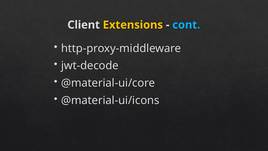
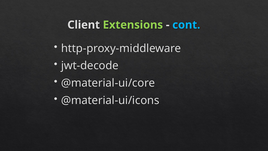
Extensions colour: yellow -> light green
